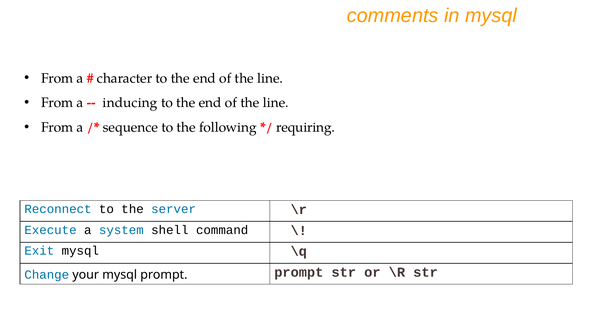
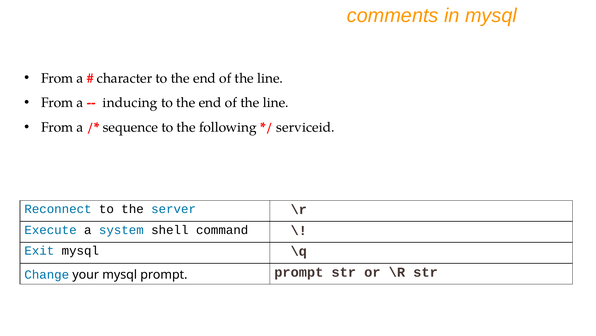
requiring: requiring -> serviceid
